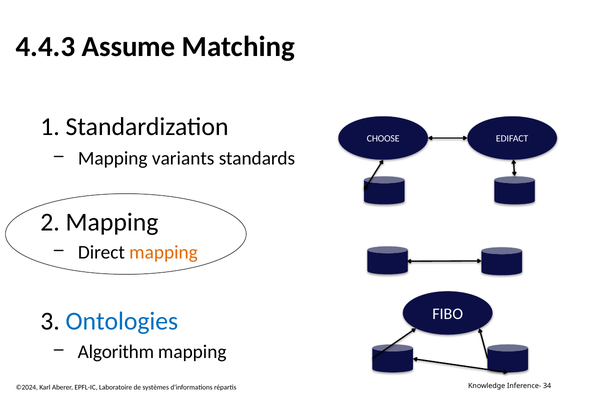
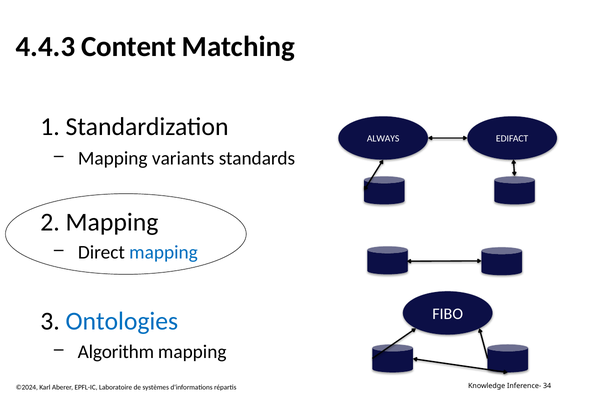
Assume: Assume -> Content
CHOOSE: CHOOSE -> ALWAYS
mapping at (164, 252) colour: orange -> blue
